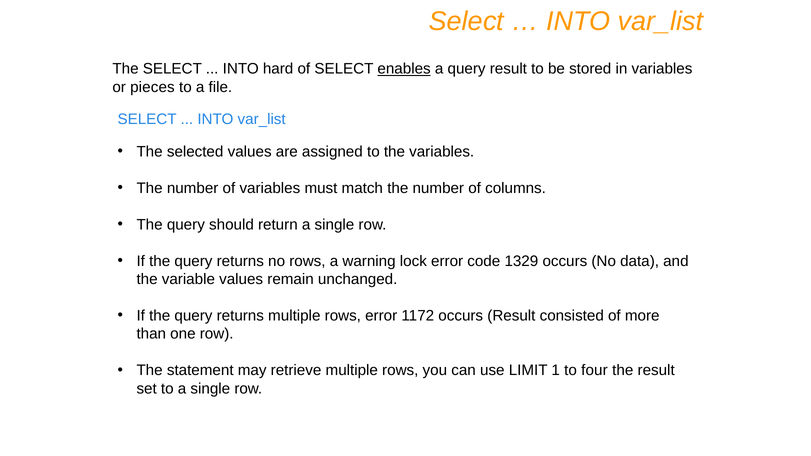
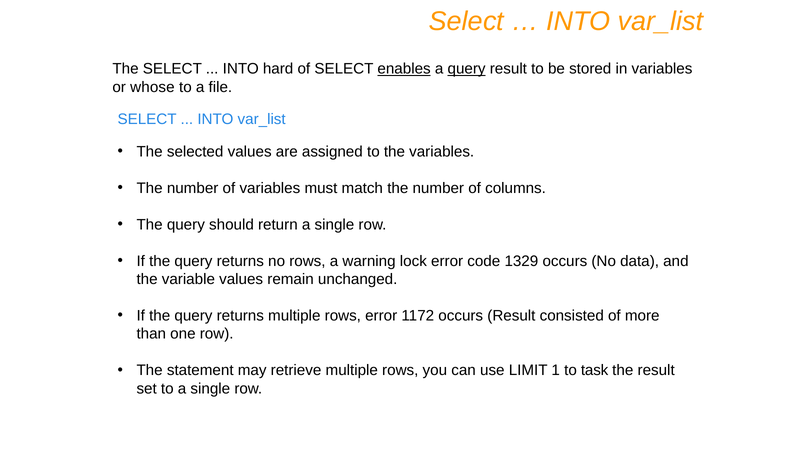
query at (467, 69) underline: none -> present
pieces: pieces -> whose
four: four -> task
